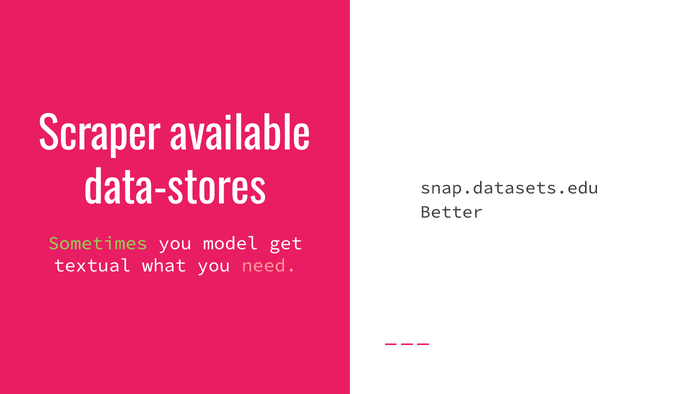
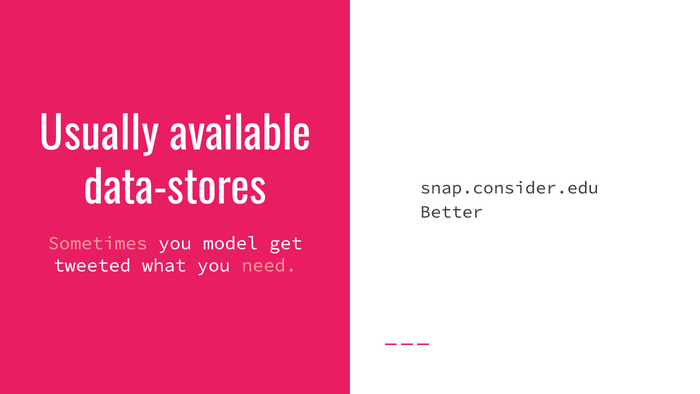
Scraper: Scraper -> Usually
snap.datasets.edu: snap.datasets.edu -> snap.consider.edu
Sometimes colour: light green -> pink
textual: textual -> tweeted
